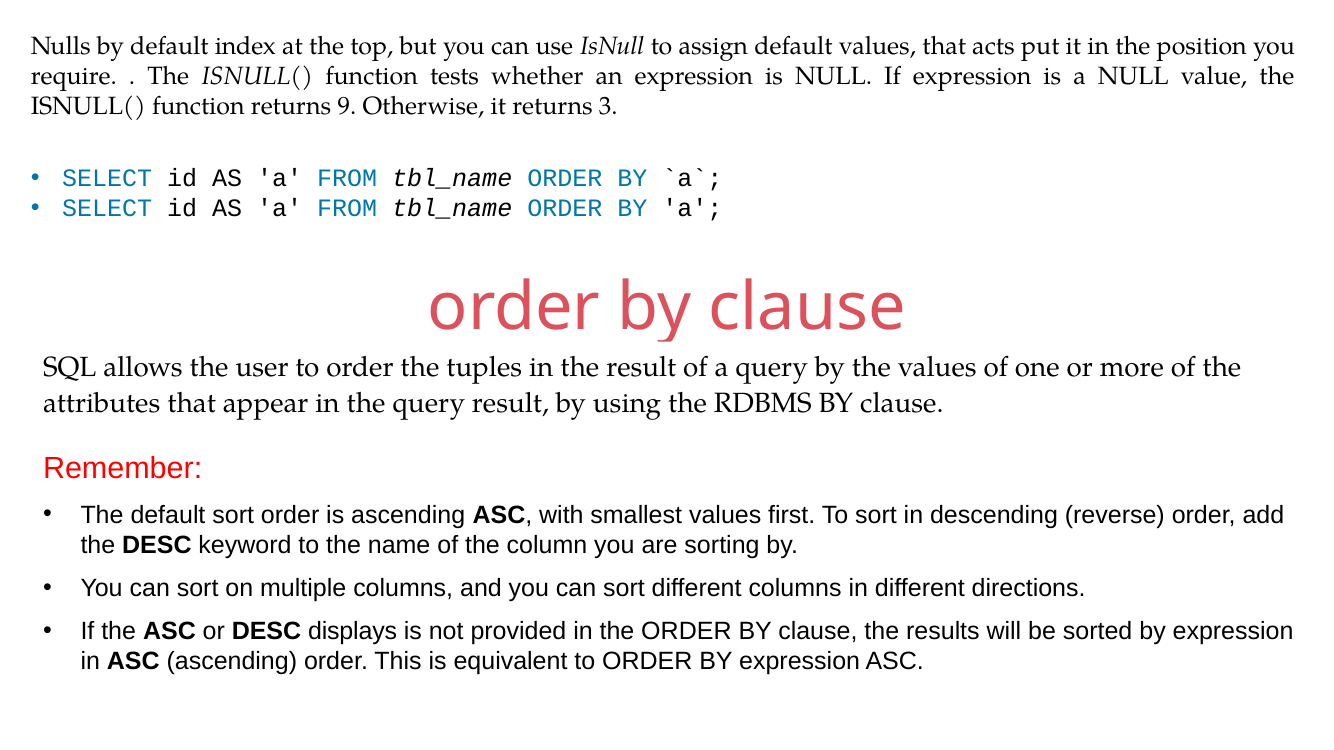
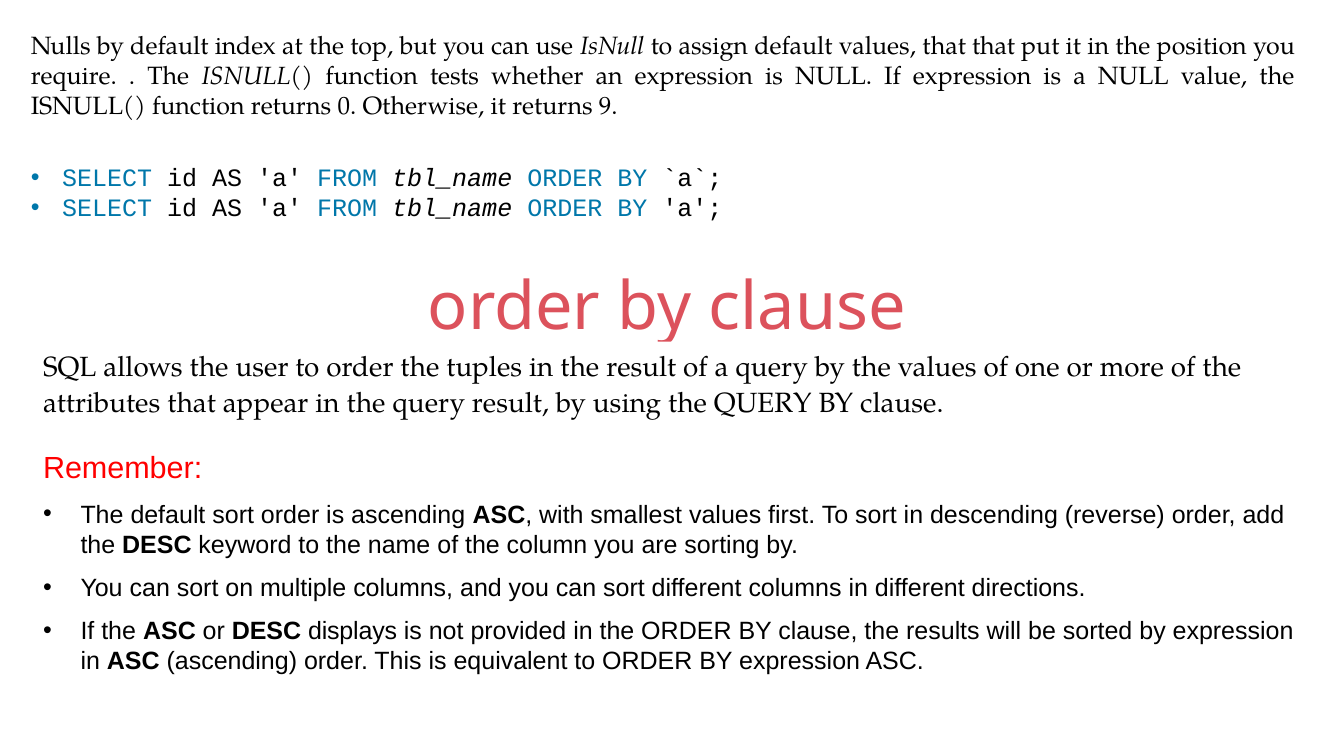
that acts: acts -> that
9: 9 -> 0
3: 3 -> 9
using the RDBMS: RDBMS -> QUERY
